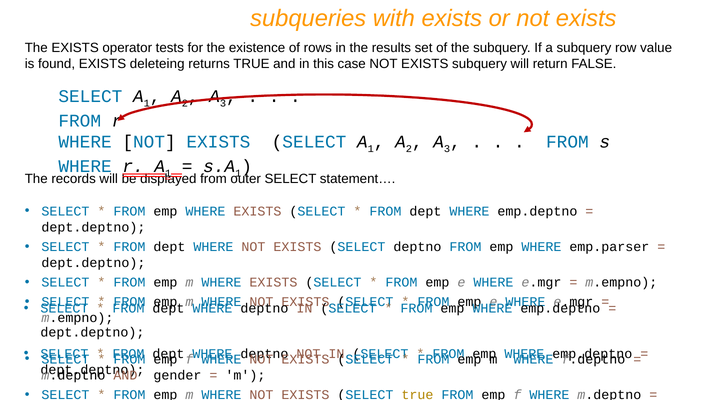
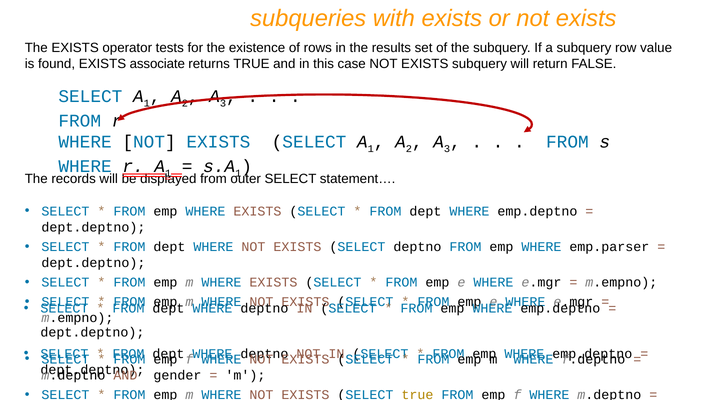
deleteing: deleteing -> associate
